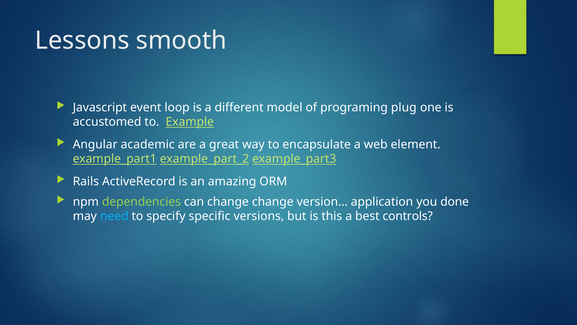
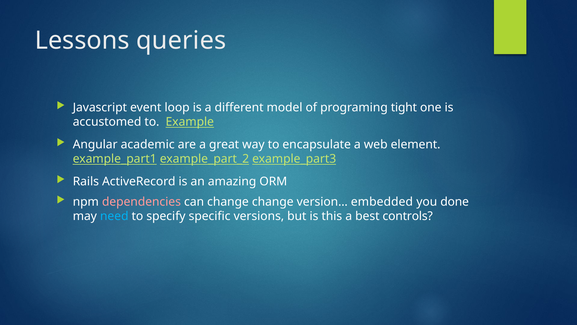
smooth: smooth -> queries
plug: plug -> tight
dependencies colour: light green -> pink
application: application -> embedded
